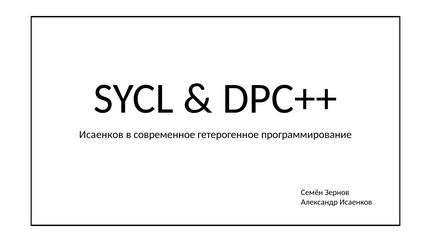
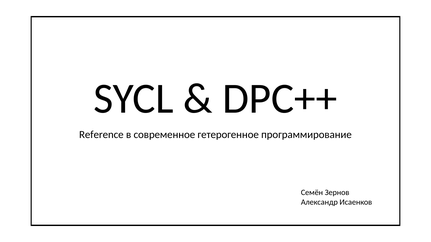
Исаенков at (101, 135): Исаенков -> Reference
